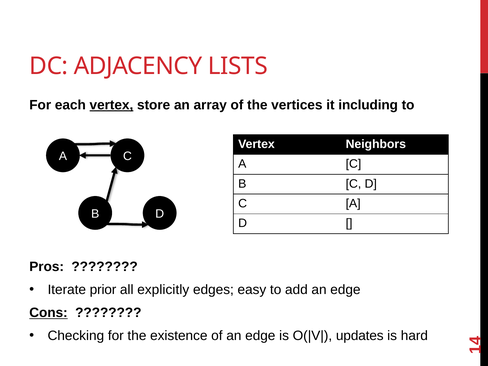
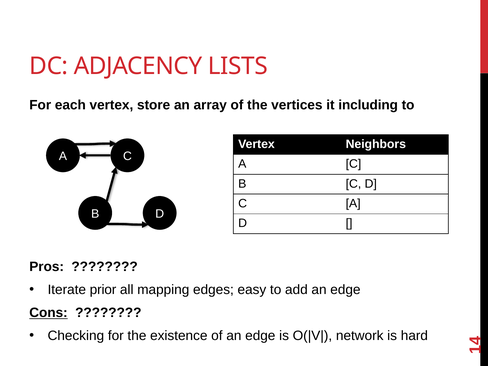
vertex at (111, 105) underline: present -> none
explicitly: explicitly -> mapping
updates: updates -> network
